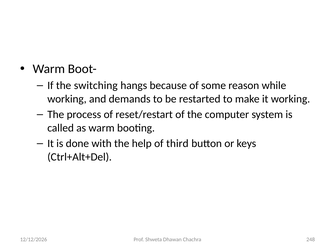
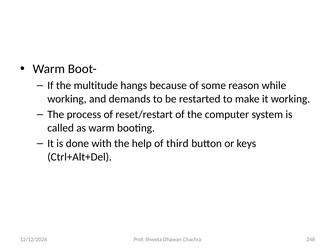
switching: switching -> multitude
